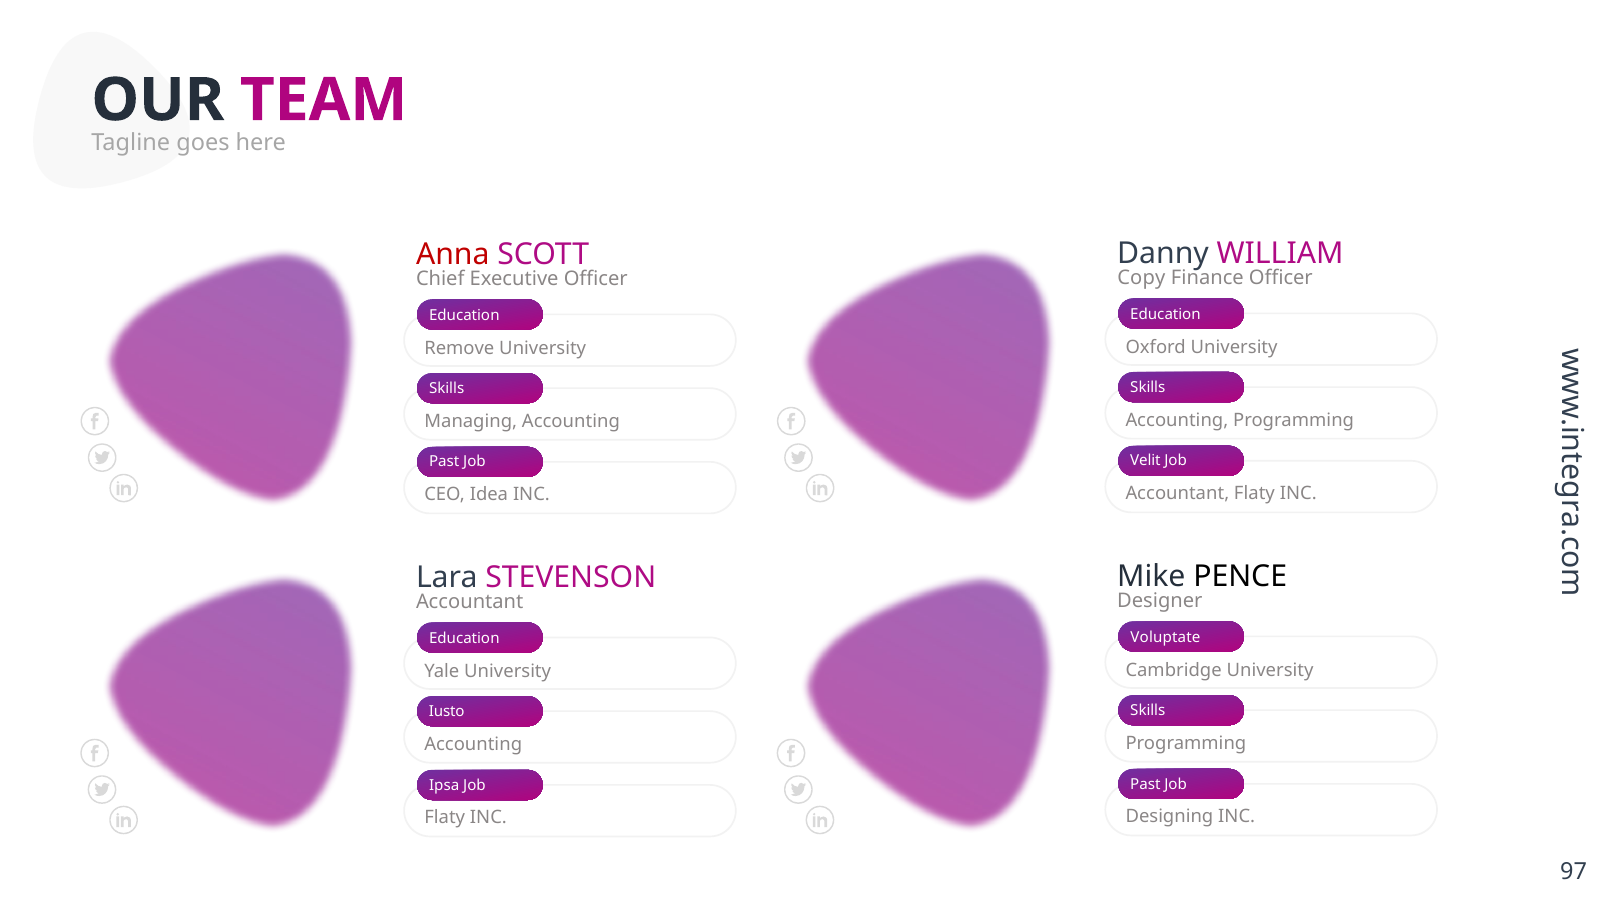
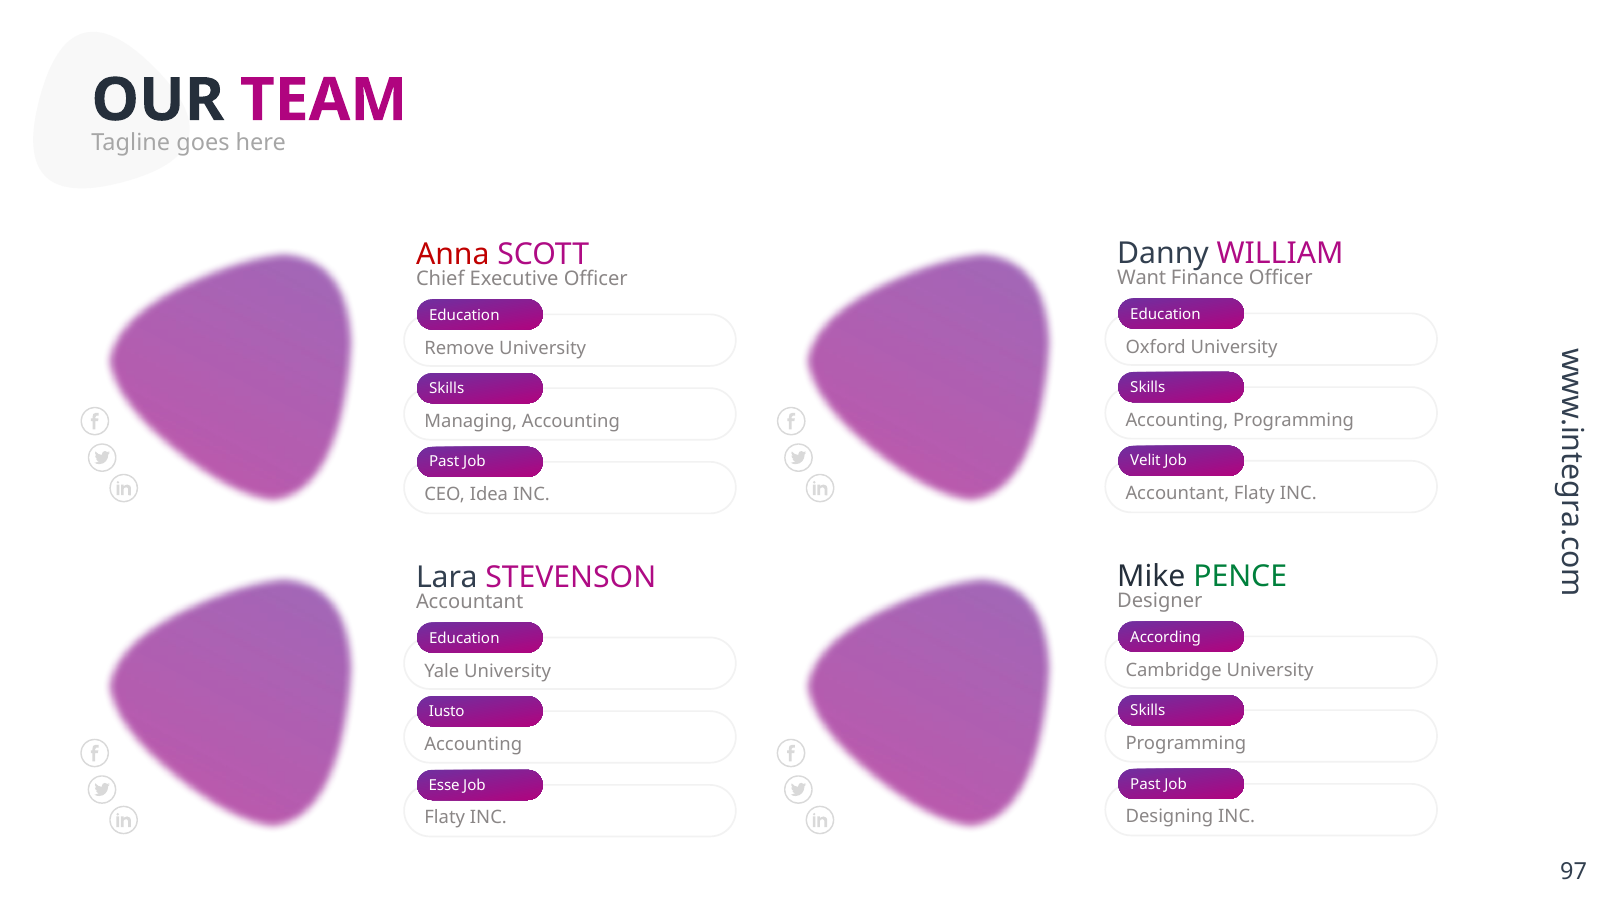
Copy: Copy -> Want
PENCE colour: black -> green
Voluptate: Voluptate -> According
Ipsa: Ipsa -> Esse
